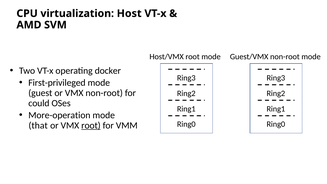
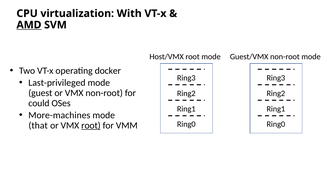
Host: Host -> With
AMD underline: none -> present
First-privileged: First-privileged -> Last-privileged
More-operation: More-operation -> More-machines
